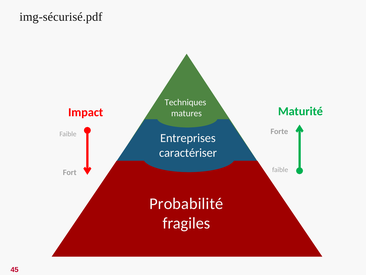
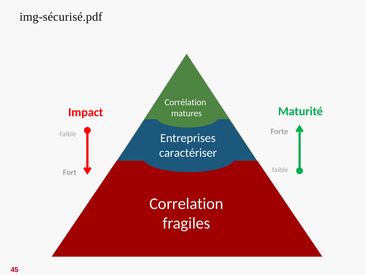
Techniques: Techniques -> Corrélation
Probabilité: Probabilité -> Correlation
